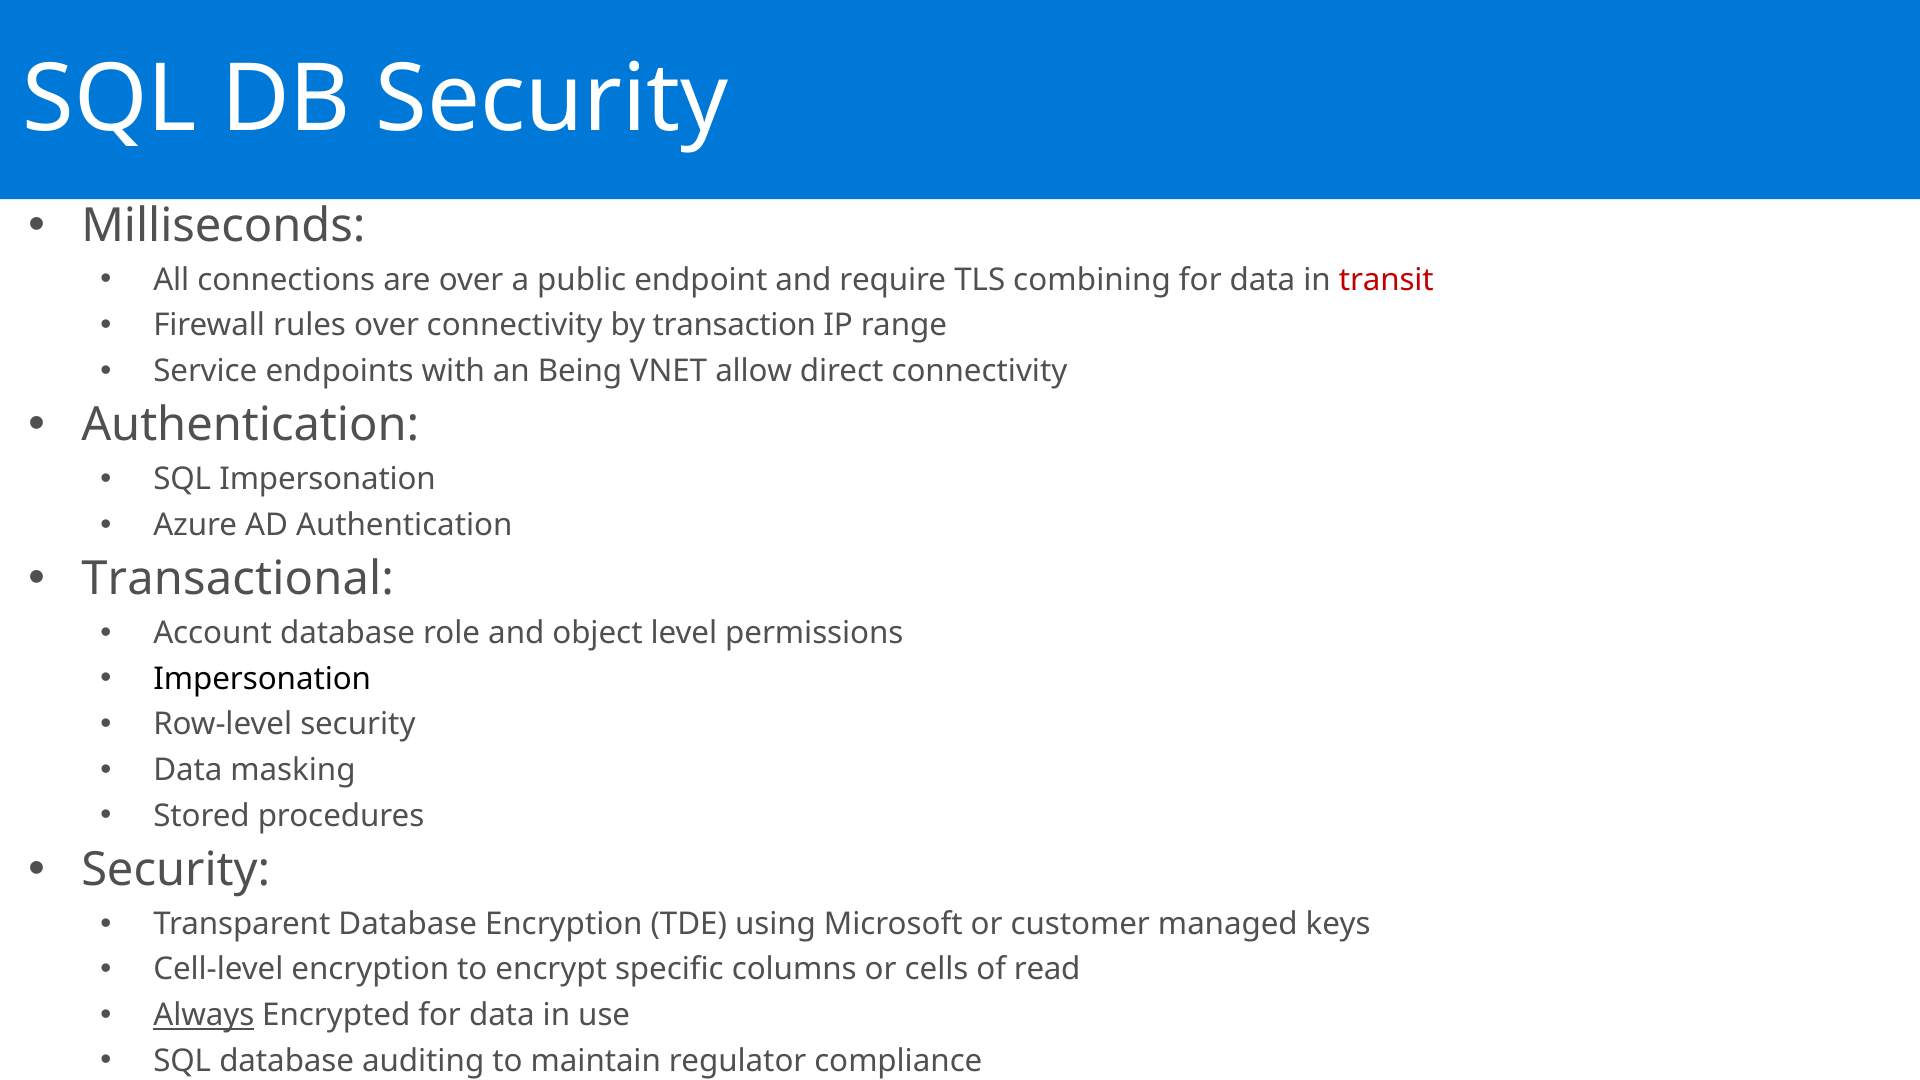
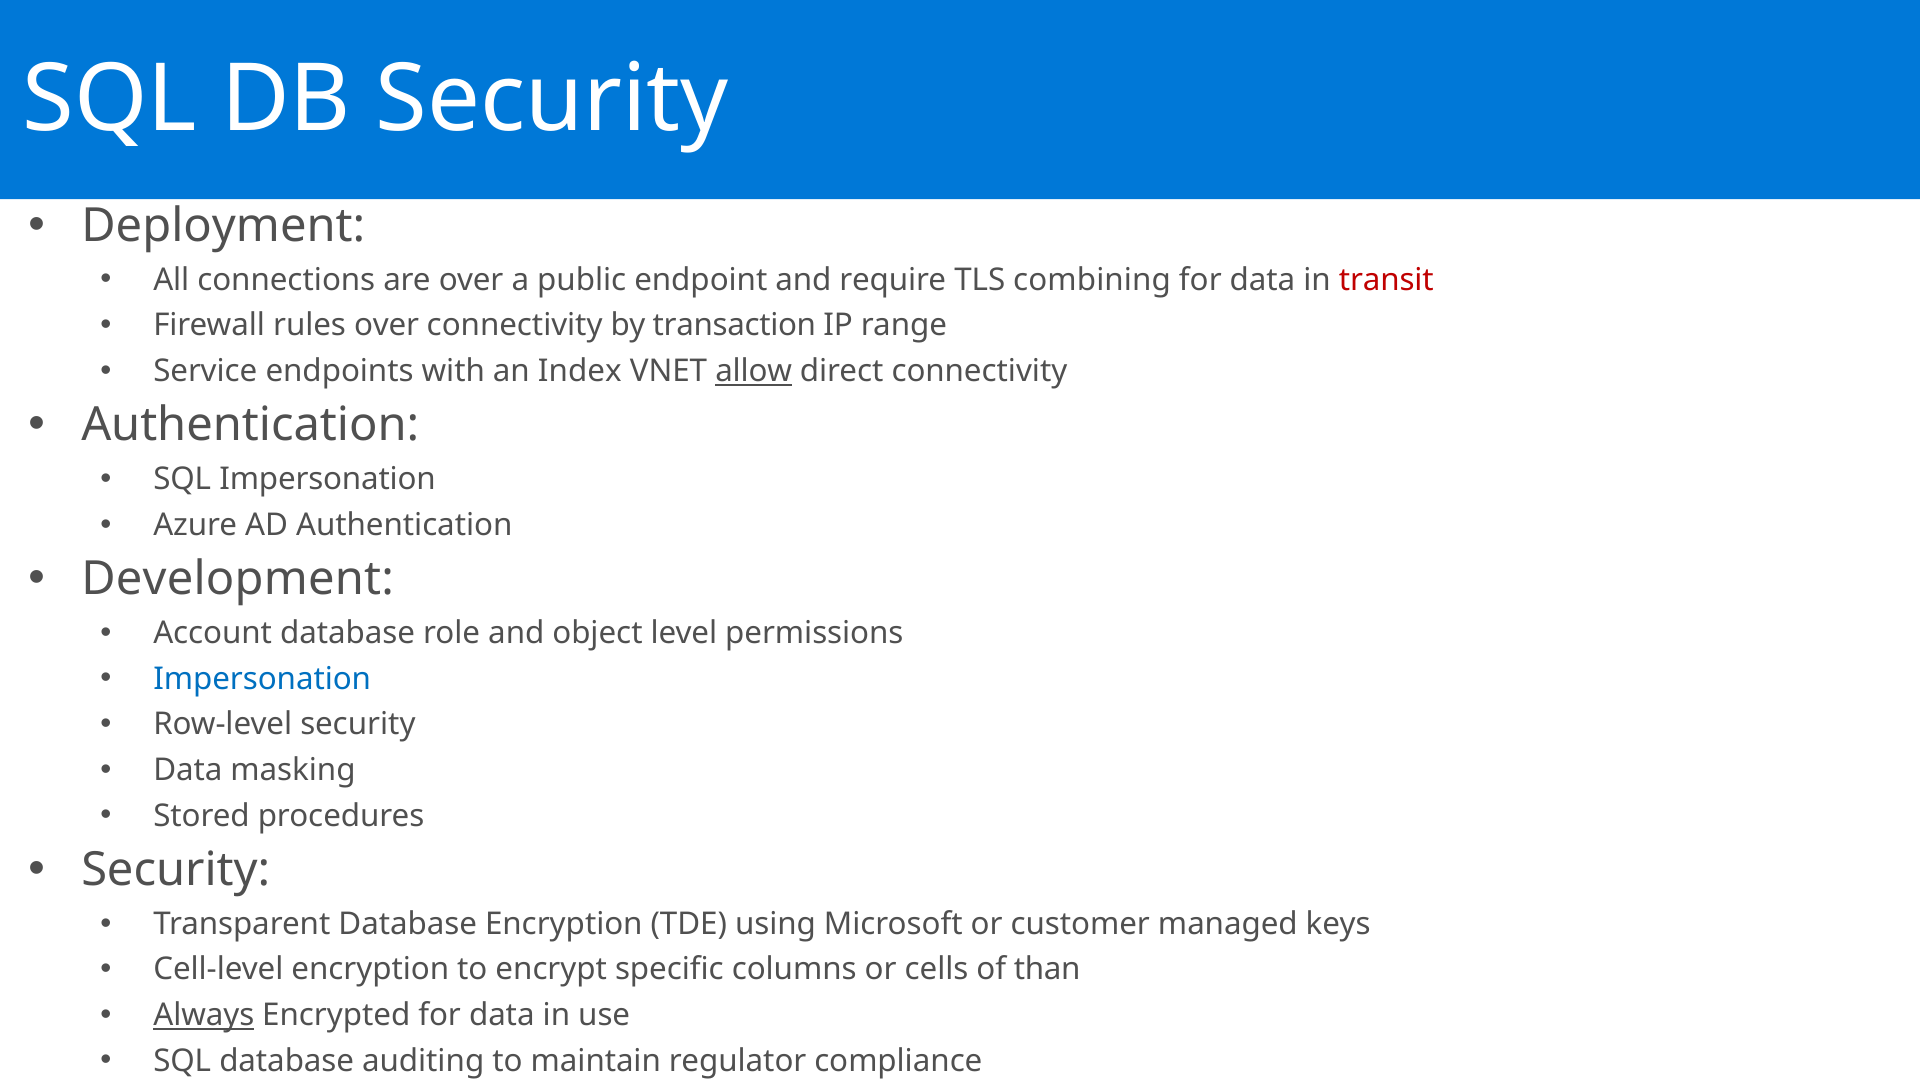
Milliseconds: Milliseconds -> Deployment
Being: Being -> Index
allow underline: none -> present
Transactional: Transactional -> Development
Impersonation at (262, 679) colour: black -> blue
read: read -> than
